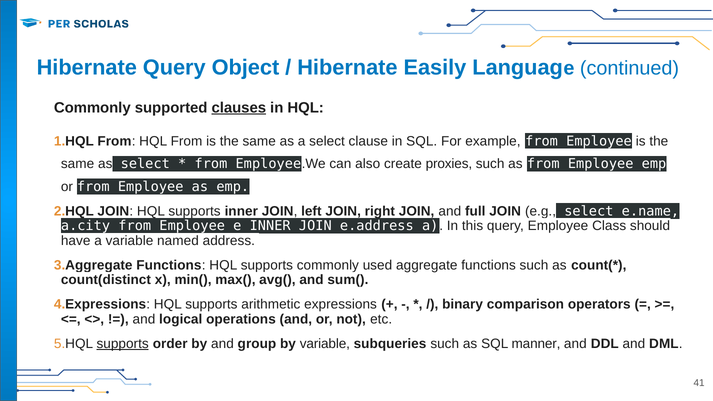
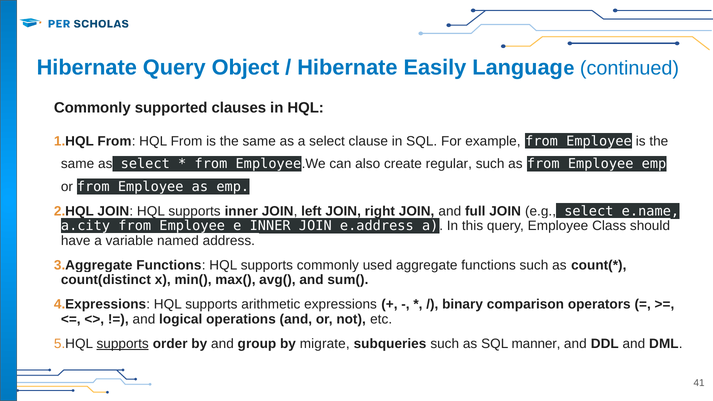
clauses underline: present -> none
proxies: proxies -> regular
by variable: variable -> migrate
